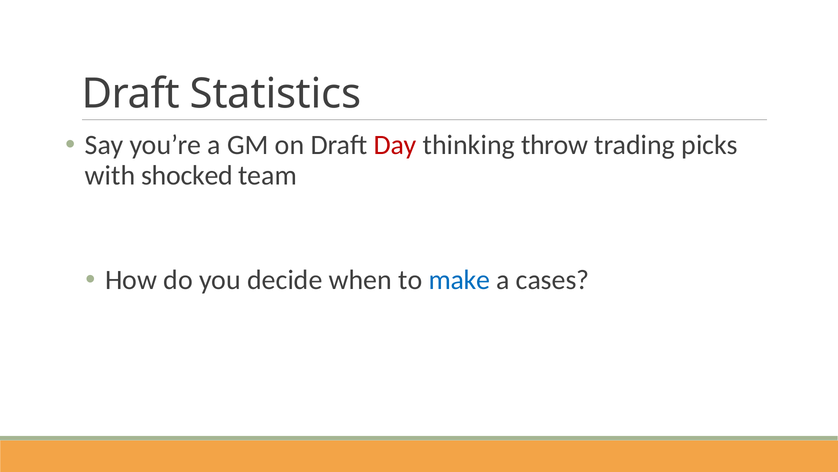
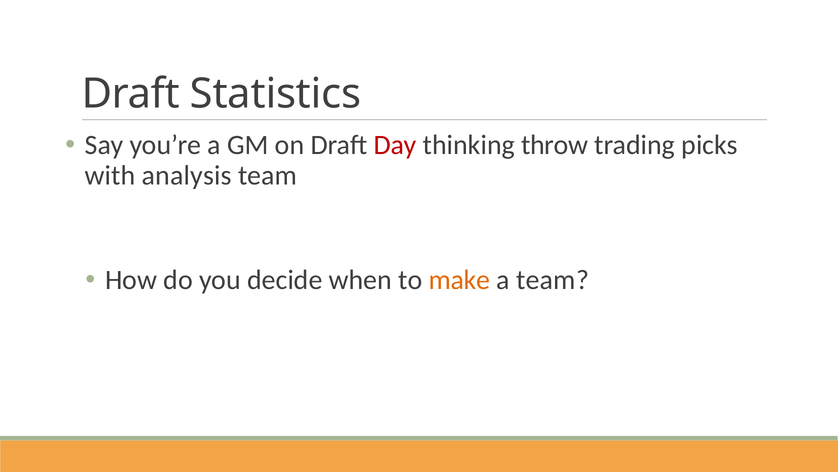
shocked: shocked -> analysis
make colour: blue -> orange
a cases: cases -> team
